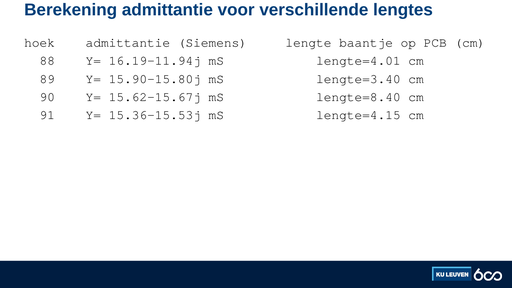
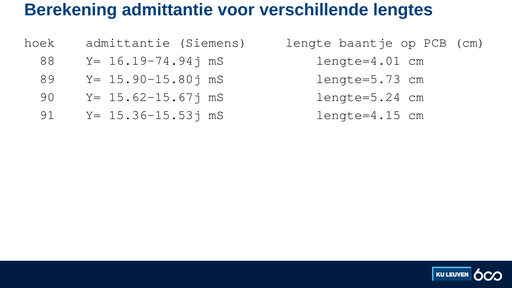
16.19-11.94j: 16.19-11.94j -> 16.19-74.94j
lengte=3.40: lengte=3.40 -> lengte=5.73
lengte=8.40: lengte=8.40 -> lengte=5.24
